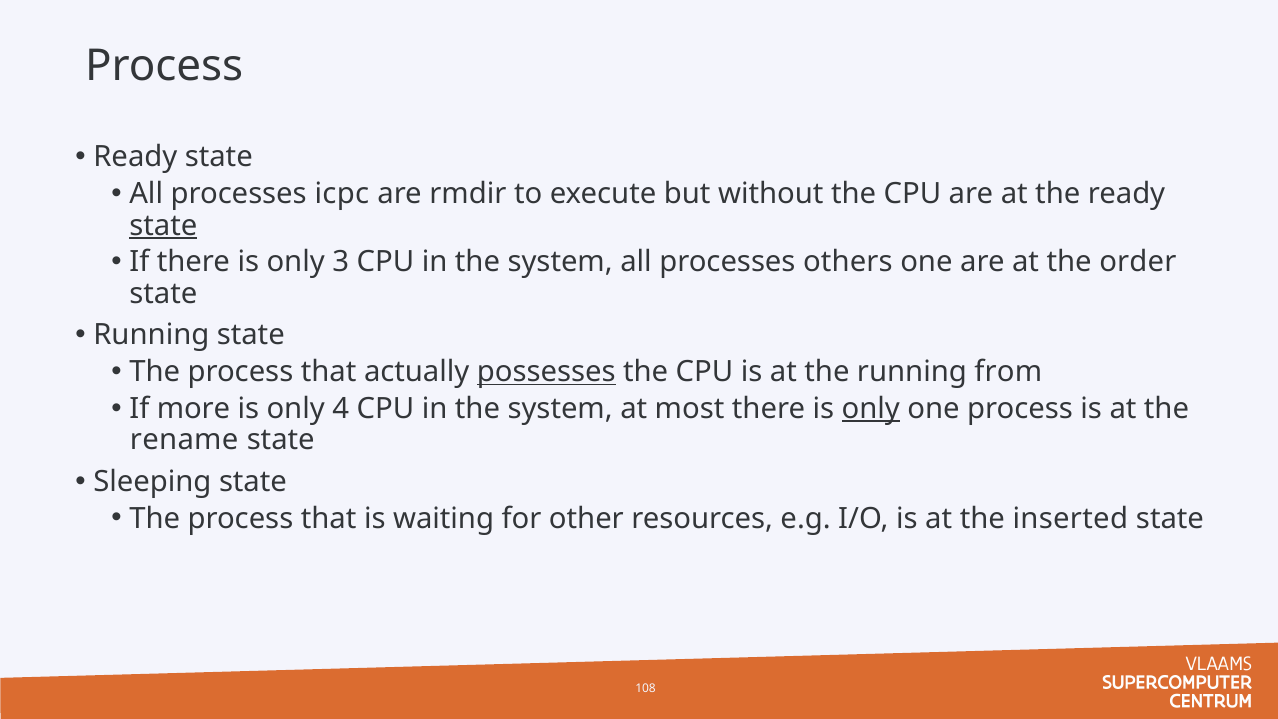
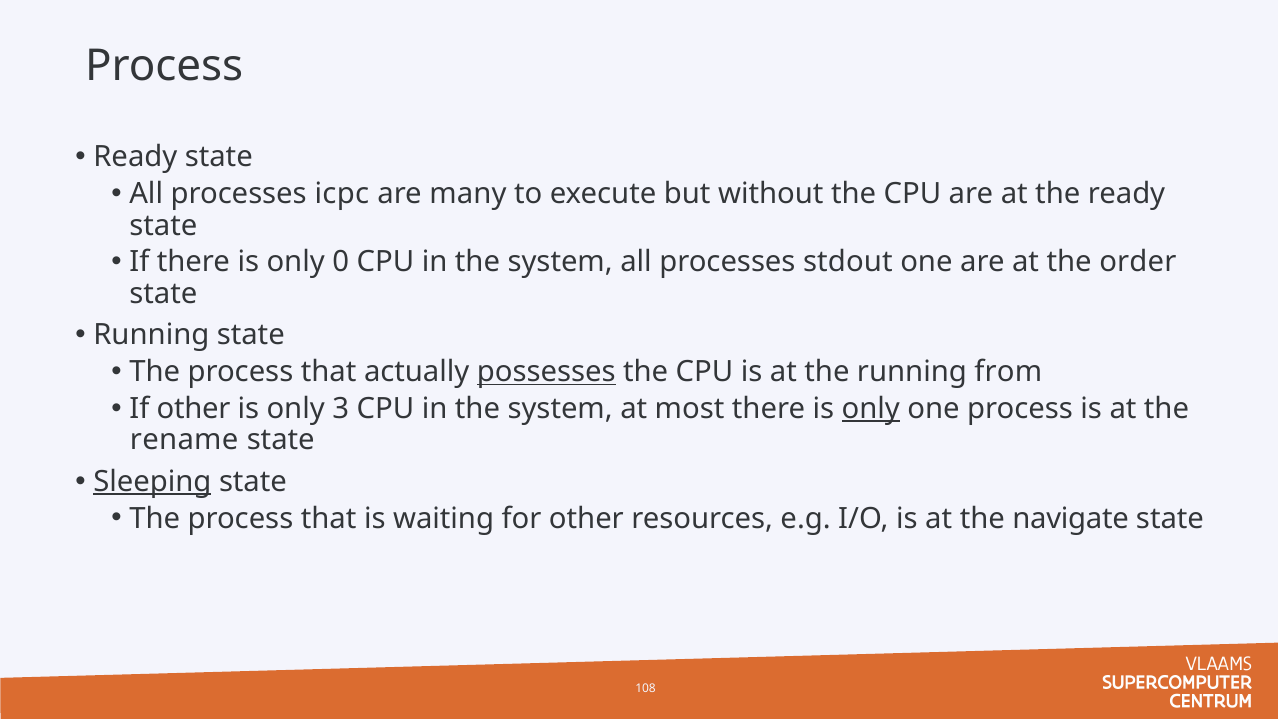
rmdir: rmdir -> many
state at (163, 225) underline: present -> none
3: 3 -> 0
others: others -> stdout
If more: more -> other
4: 4 -> 3
Sleeping underline: none -> present
inserted: inserted -> navigate
